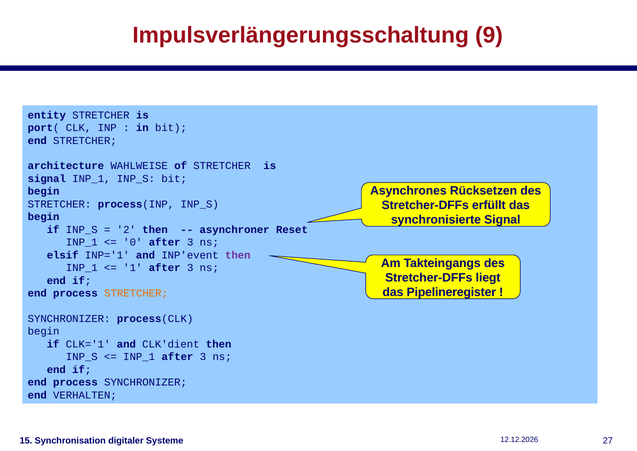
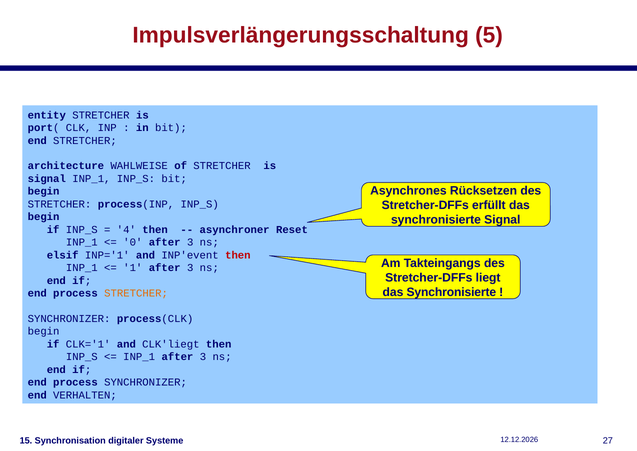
9: 9 -> 5
2: 2 -> 4
then at (238, 255) colour: purple -> red
Pipelineregister at (451, 292): Pipelineregister -> Synchronisierte
CLK'dient: CLK'dient -> CLK'liegt
